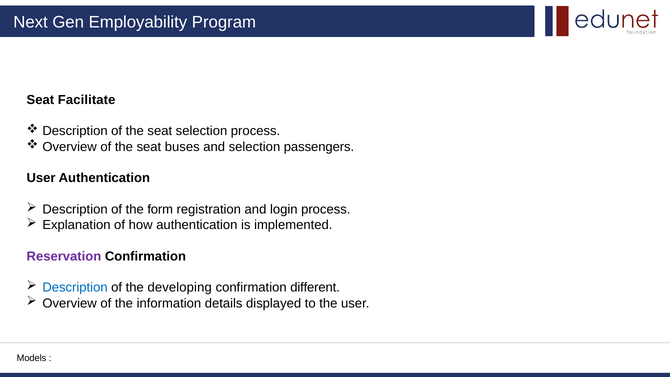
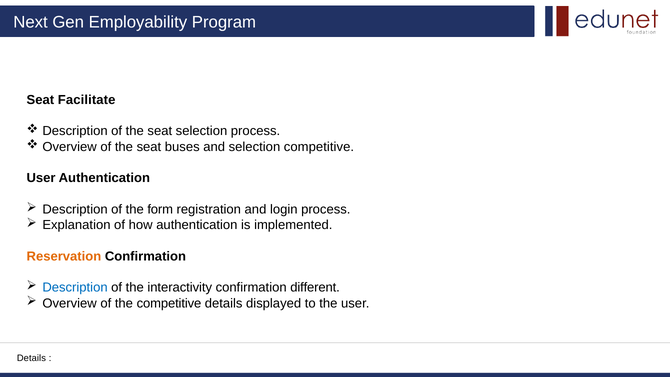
selection passengers: passengers -> competitive
Reservation colour: purple -> orange
developing: developing -> interactivity
the information: information -> competitive
Models at (32, 358): Models -> Details
